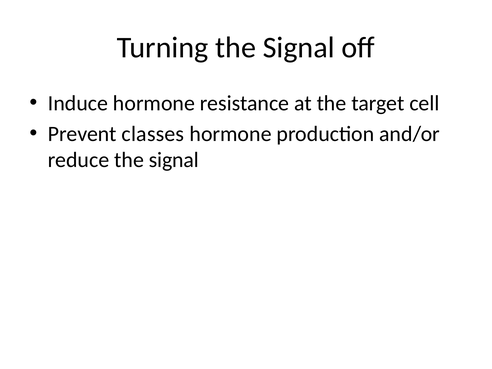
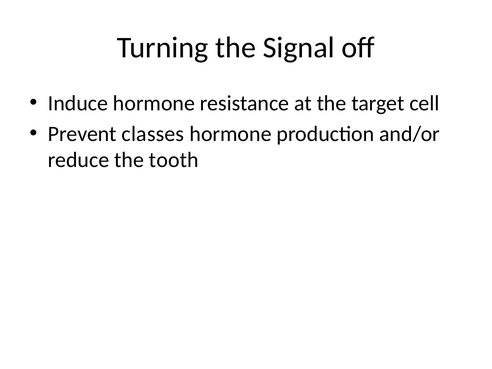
reduce the signal: signal -> tooth
